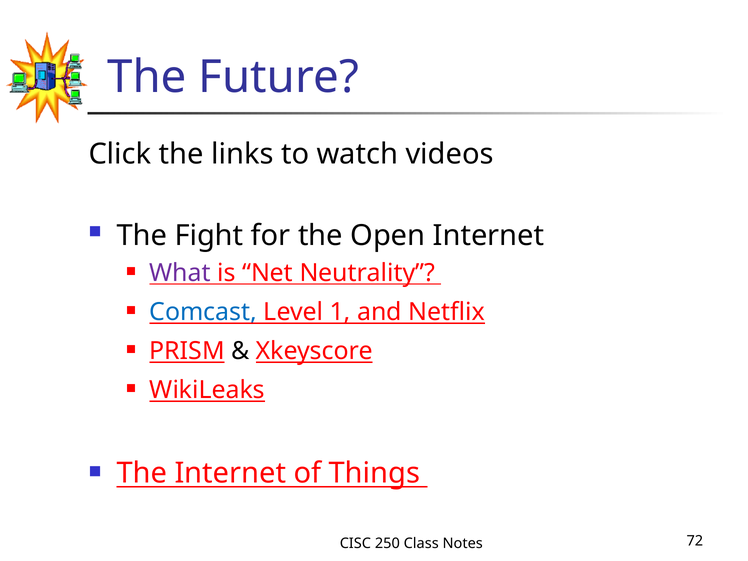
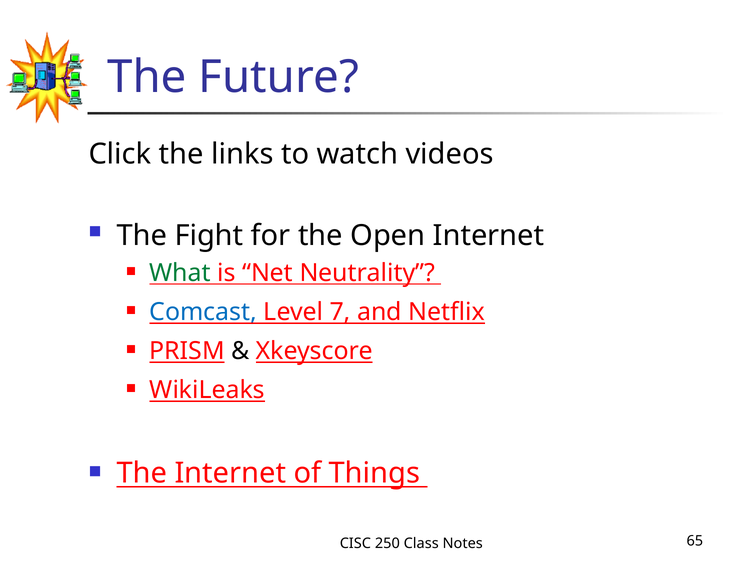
What colour: purple -> green
1: 1 -> 7
72: 72 -> 65
